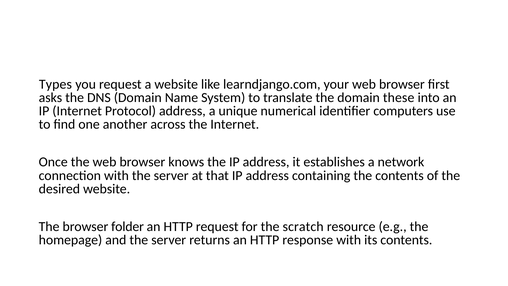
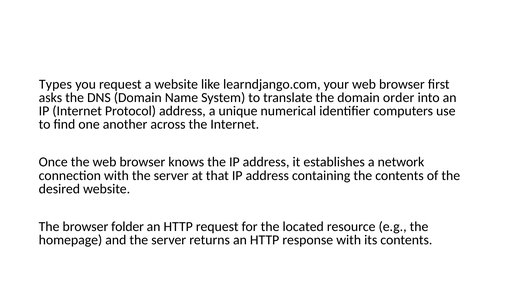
these: these -> order
scratch: scratch -> located
